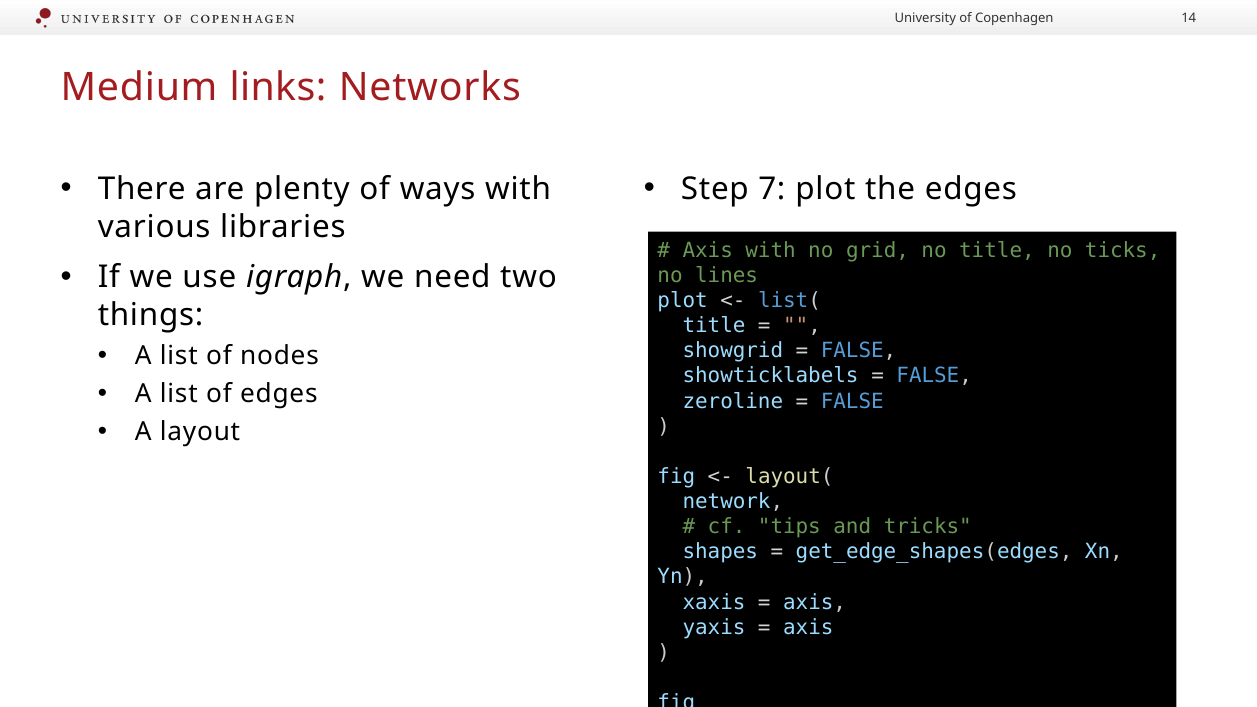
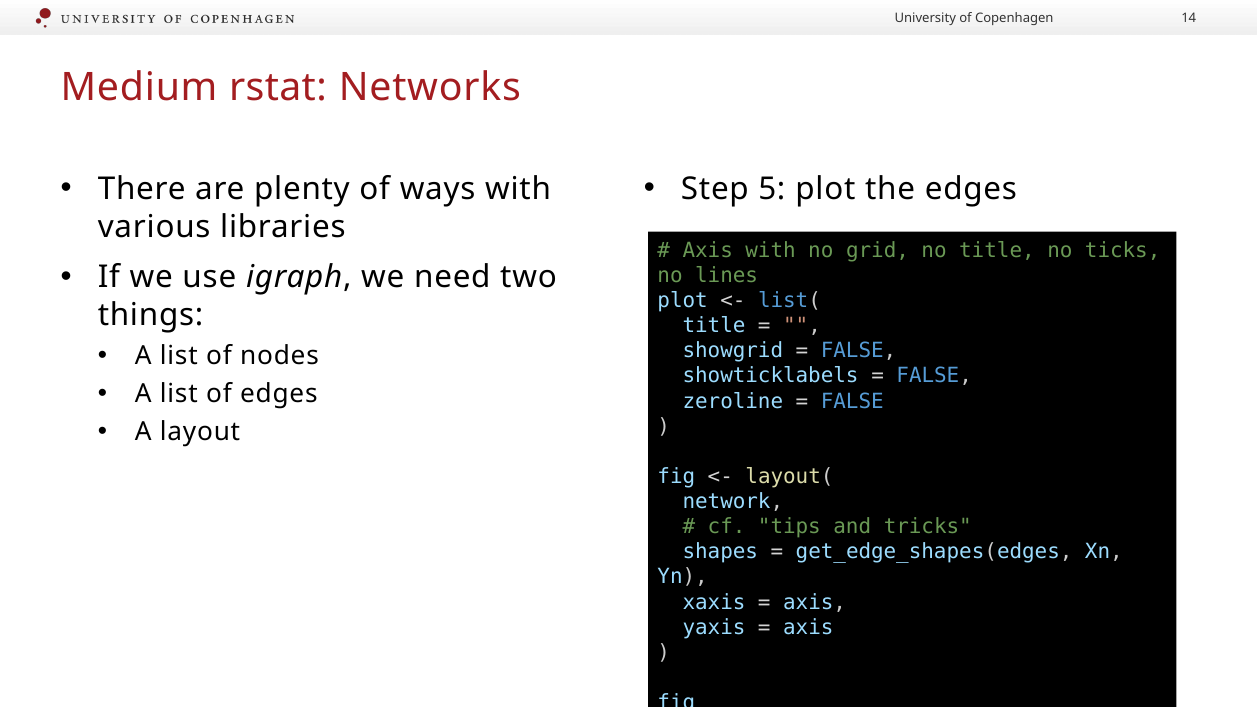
links: links -> rstat
7: 7 -> 5
